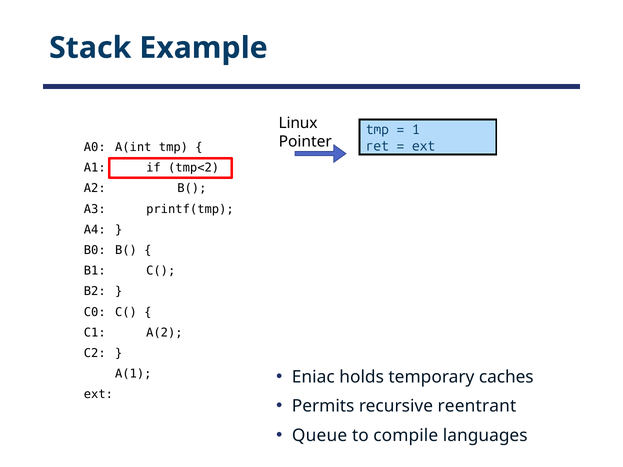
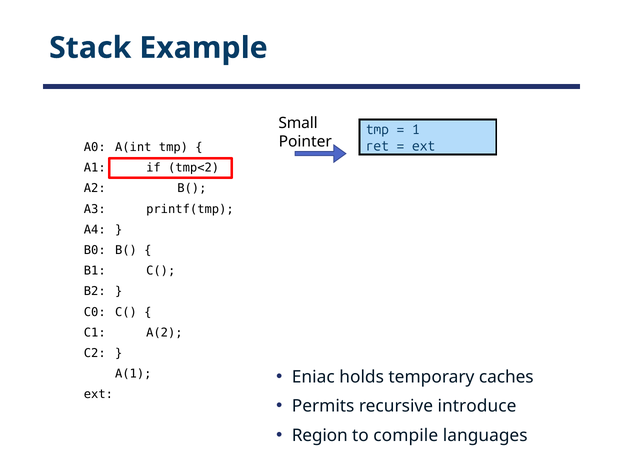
Linux: Linux -> Small
reentrant: reentrant -> introduce
Queue: Queue -> Region
